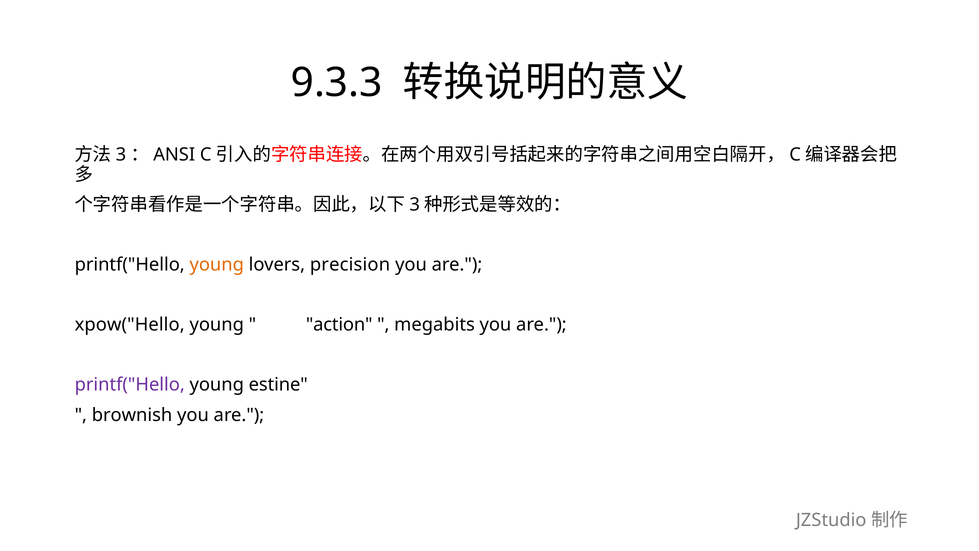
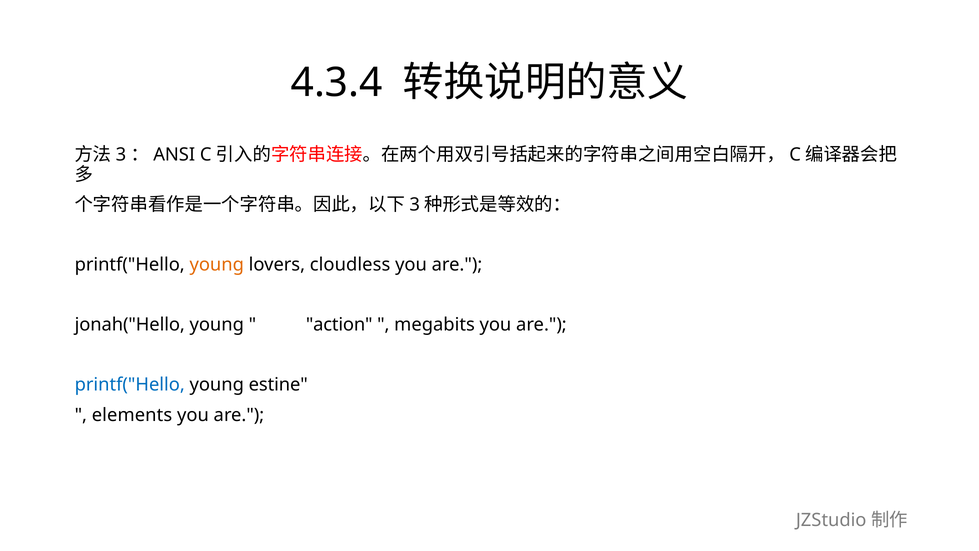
9.3.3: 9.3.3 -> 4.3.4
precision: precision -> cloudless
xpow("Hello: xpow("Hello -> jonah("Hello
printf("Hello at (130, 385) colour: purple -> blue
brownish: brownish -> elements
